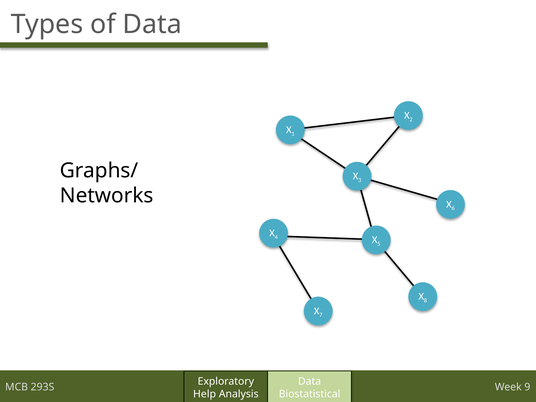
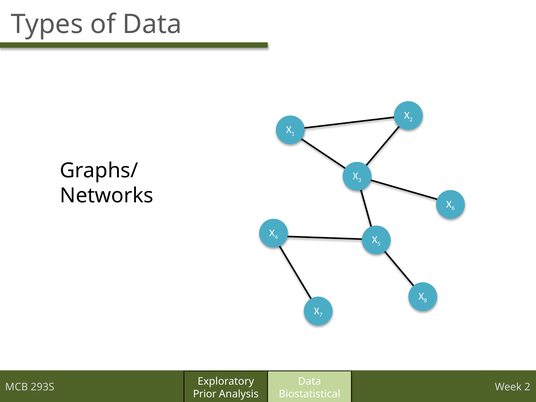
Week 9: 9 -> 2
Help: Help -> Prior
